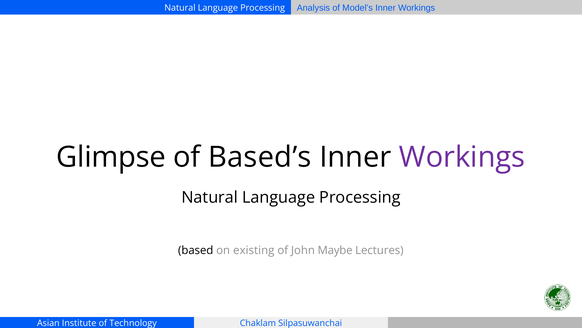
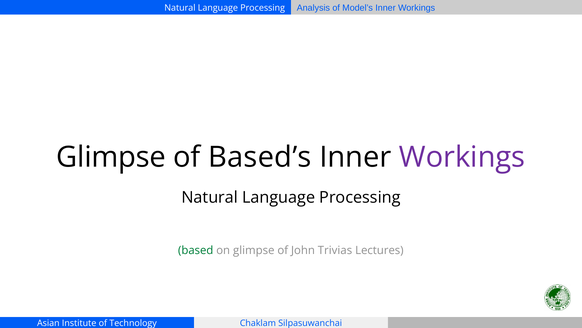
based colour: black -> green
on existing: existing -> glimpse
Maybe: Maybe -> Trivias
